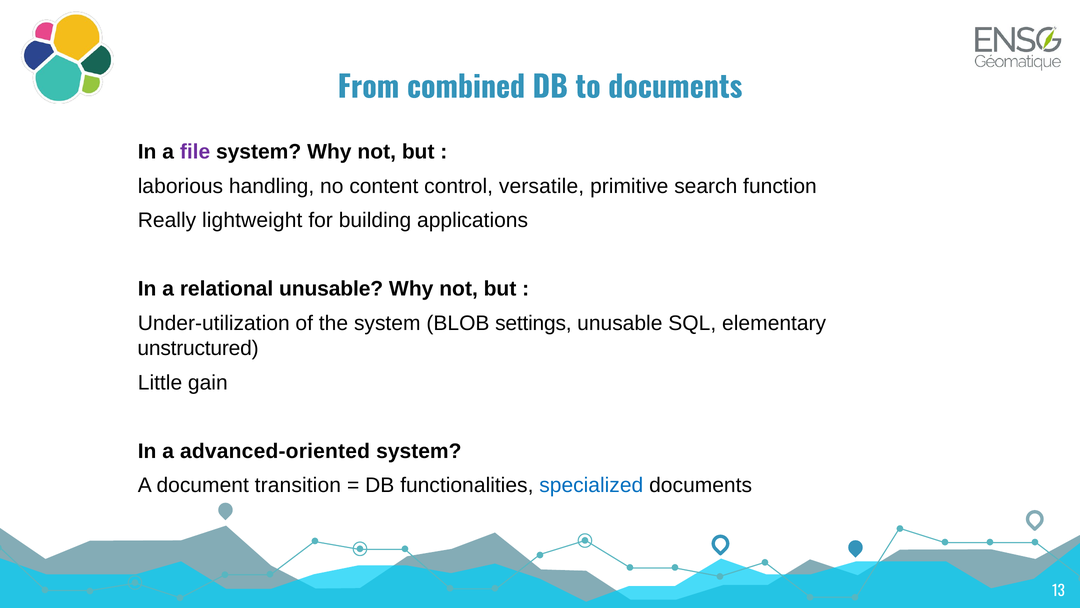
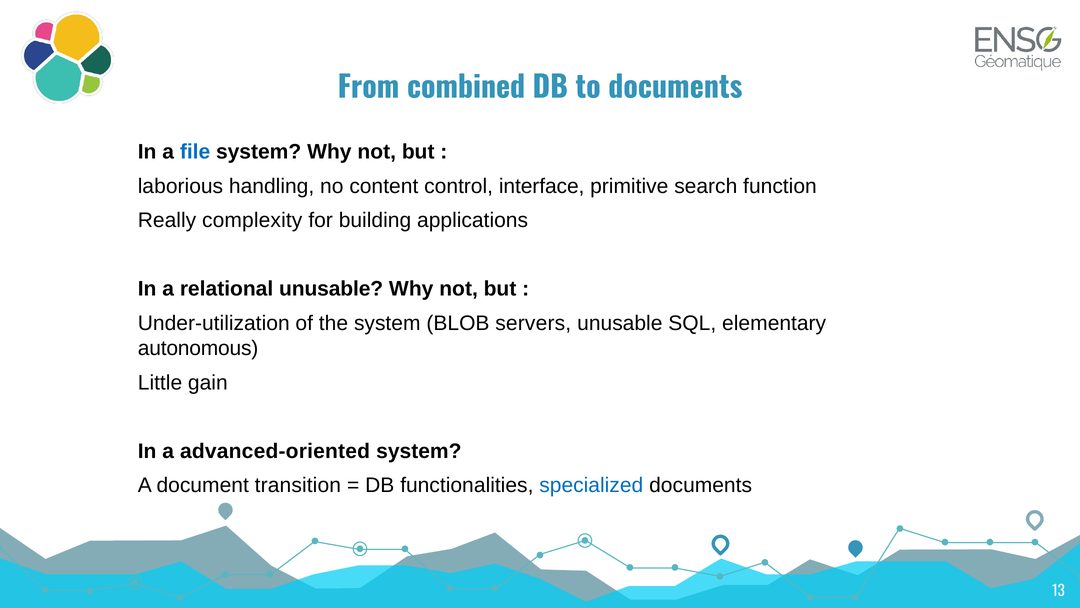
file colour: purple -> blue
versatile: versatile -> interface
lightweight: lightweight -> complexity
settings: settings -> servers
unstructured: unstructured -> autonomous
